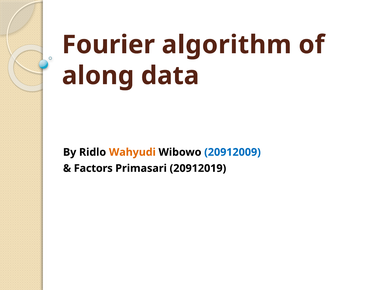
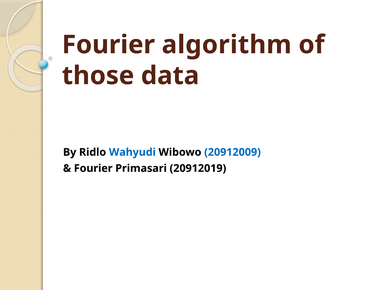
along: along -> those
Wahyudi colour: orange -> blue
Factors at (93, 168): Factors -> Fourier
